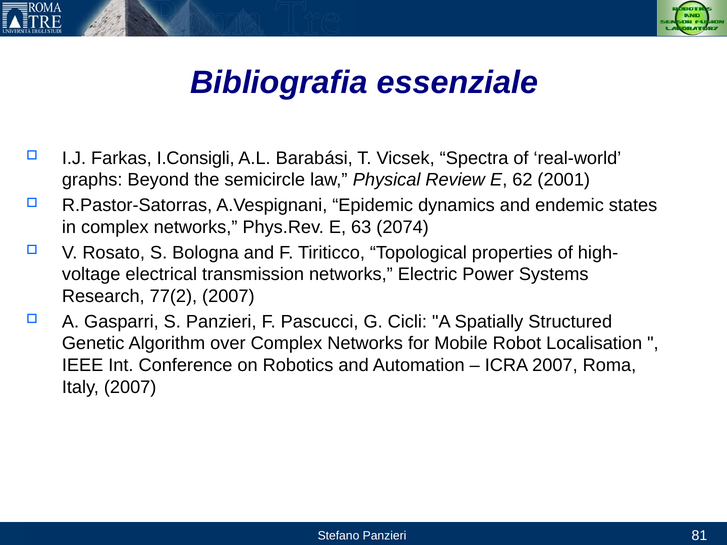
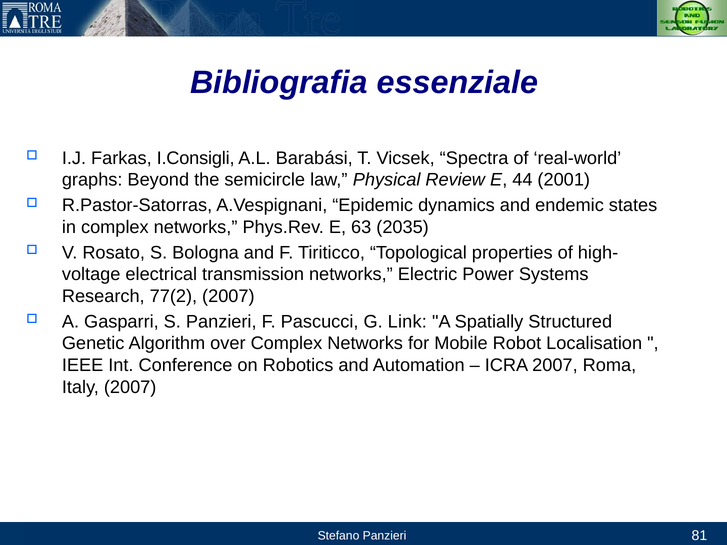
62: 62 -> 44
2074: 2074 -> 2035
Cicli: Cicli -> Link
